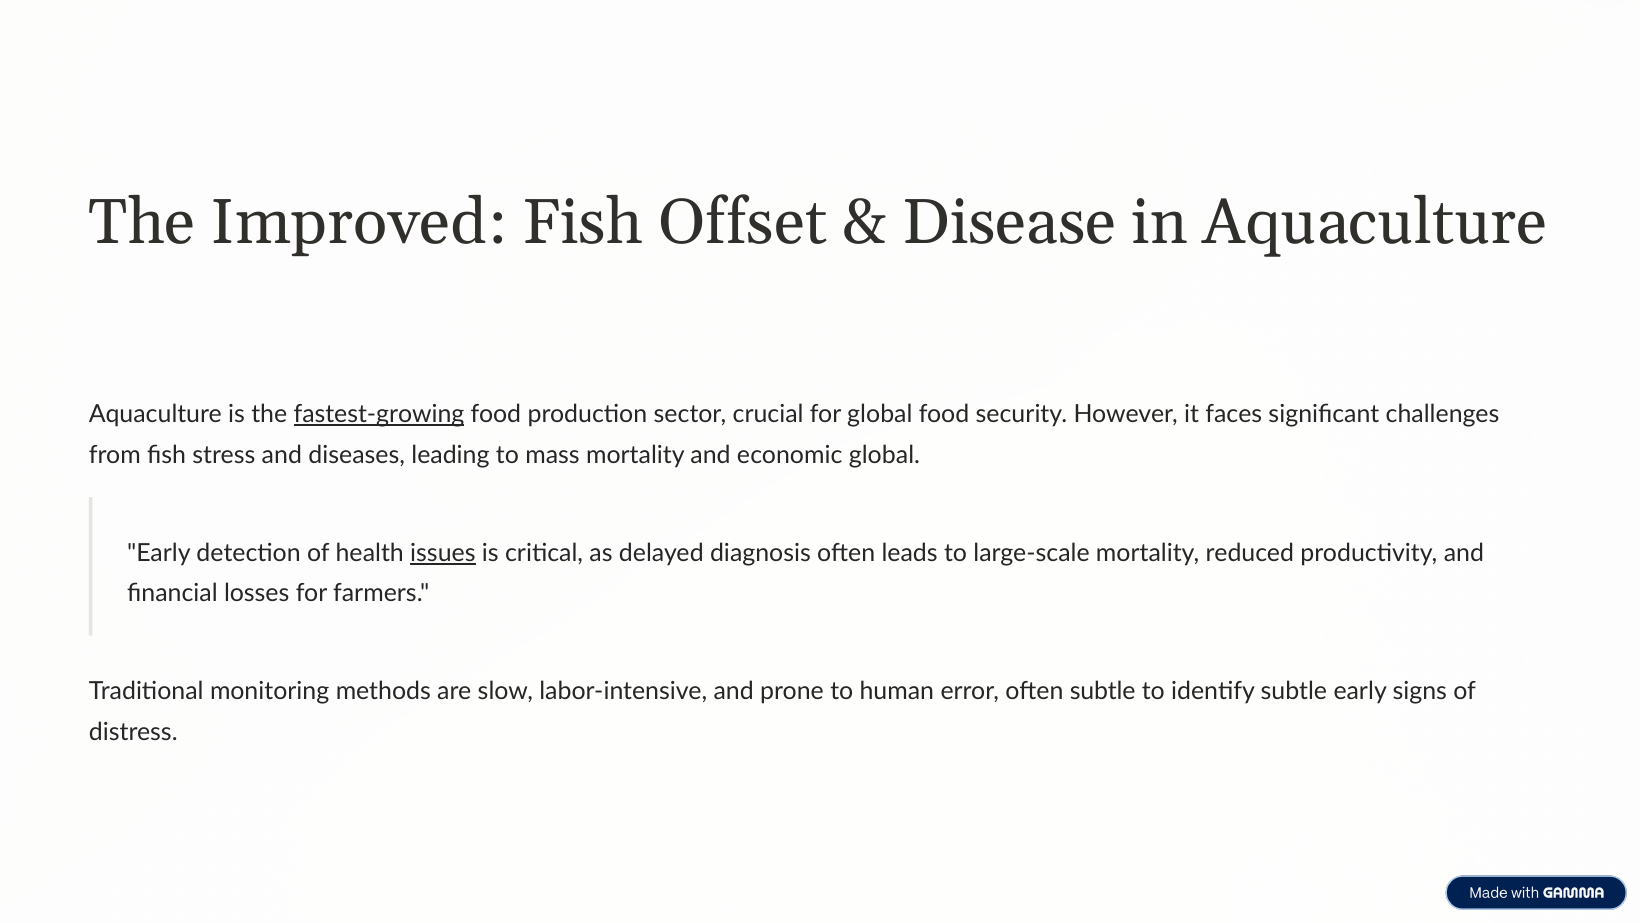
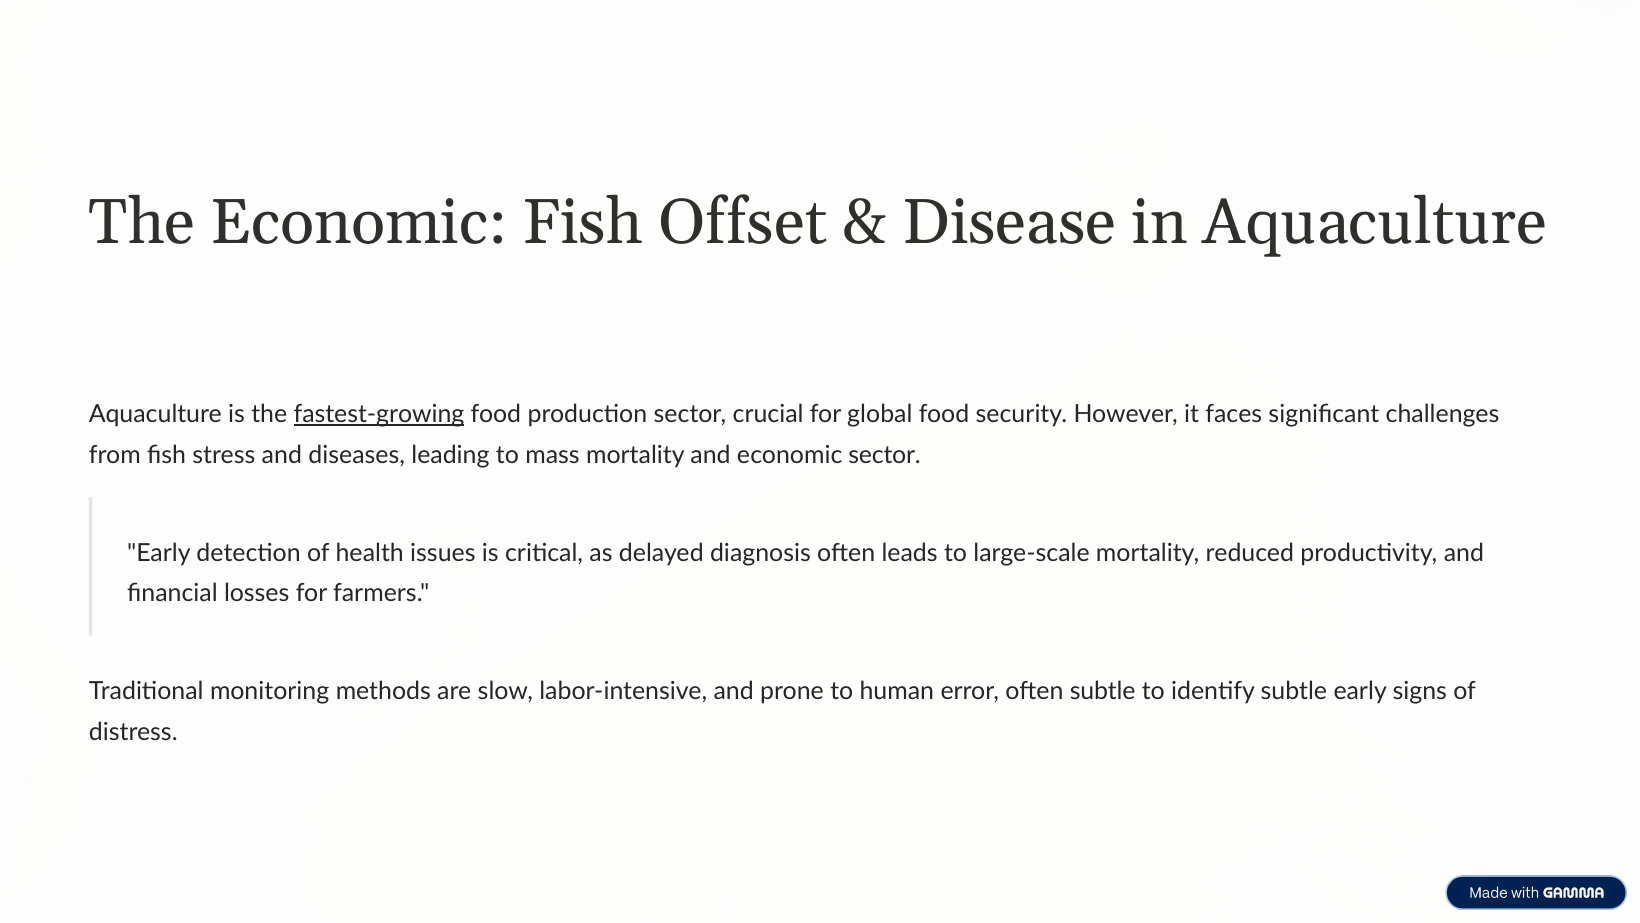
The Improved: Improved -> Economic
economic global: global -> sector
issues underline: present -> none
